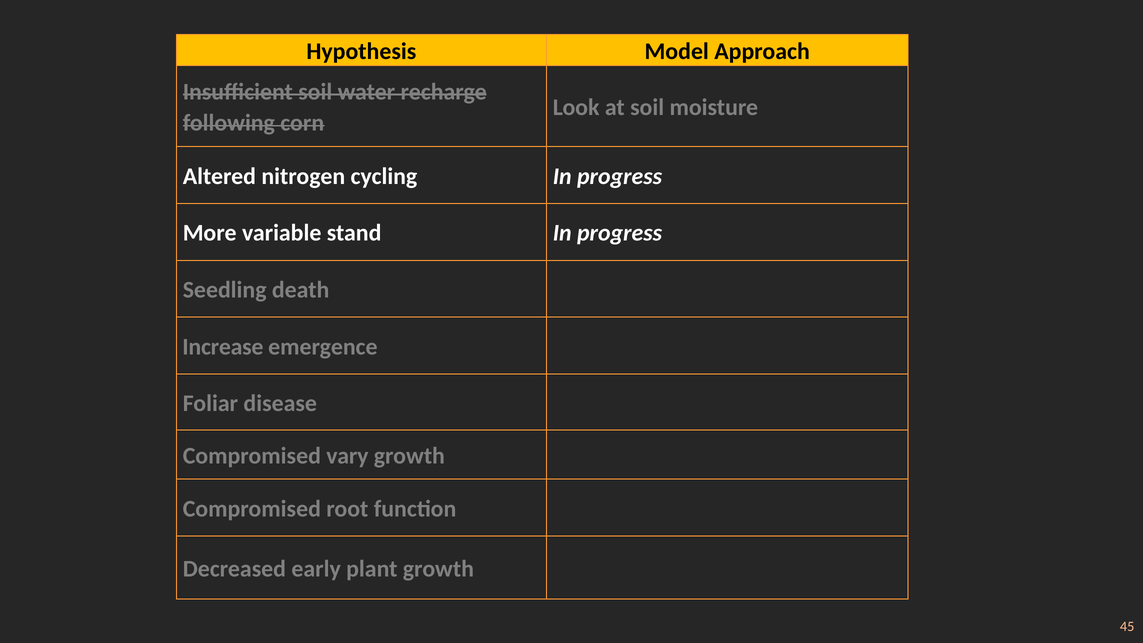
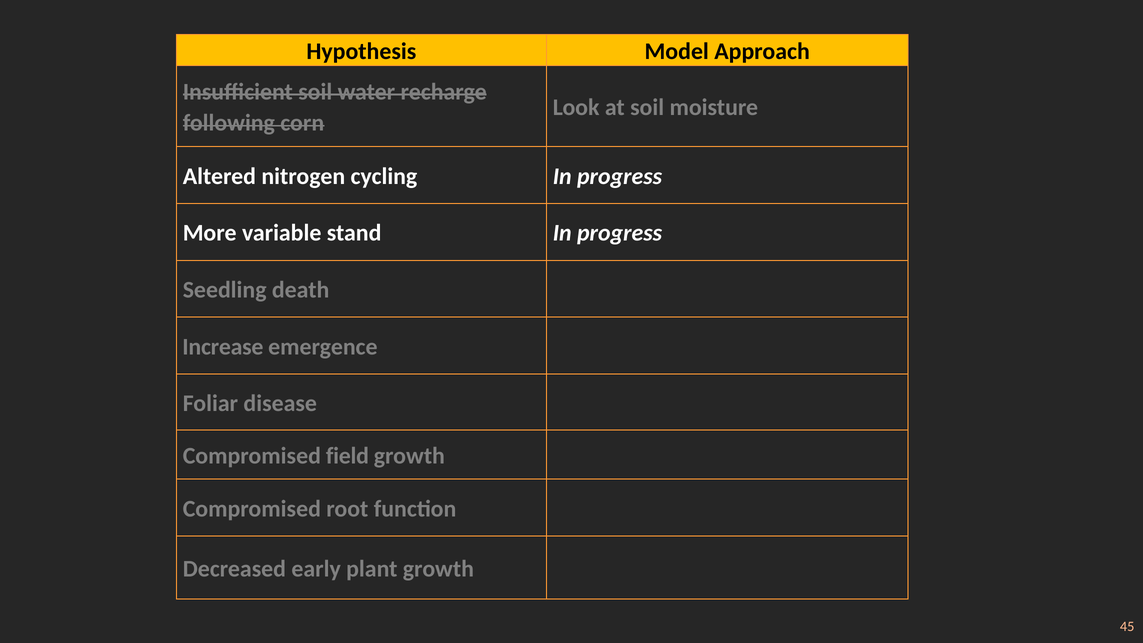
vary: vary -> field
